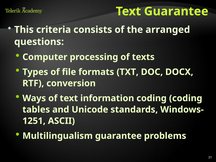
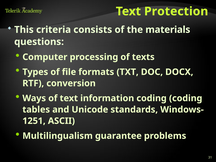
Text Guarantee: Guarantee -> Protection
arranged: arranged -> materials
